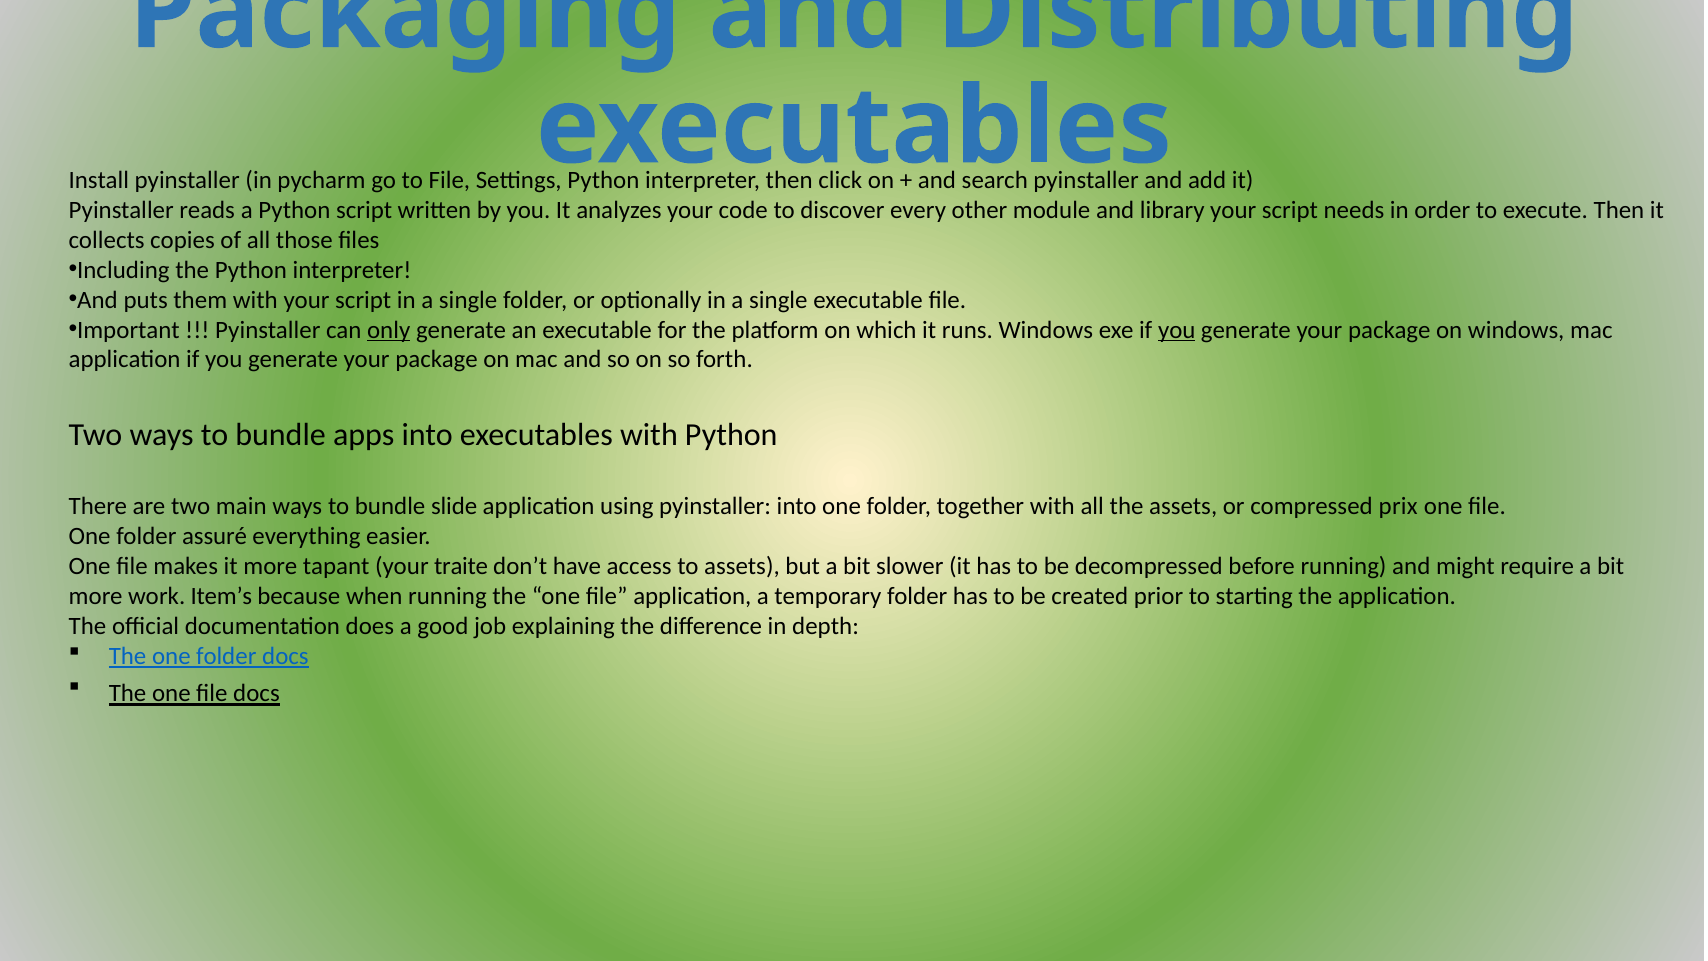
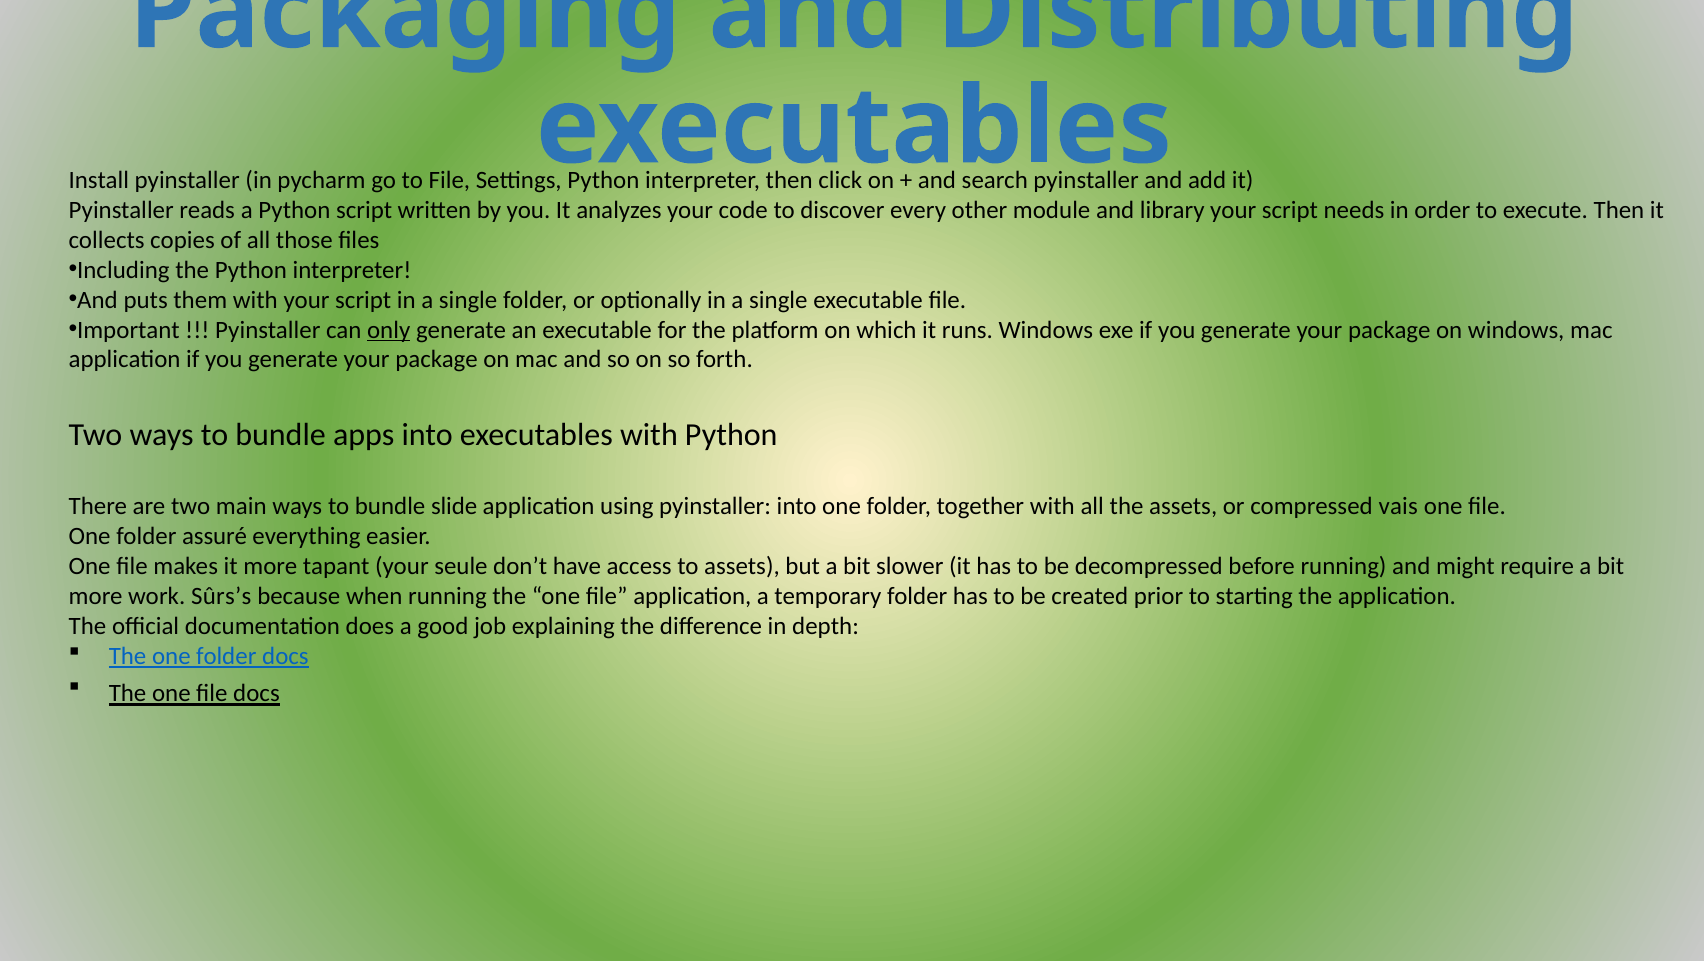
you at (1177, 330) underline: present -> none
prix: prix -> vais
traite: traite -> seule
Item’s: Item’s -> Sûrs’s
